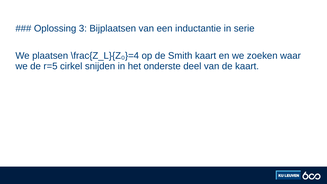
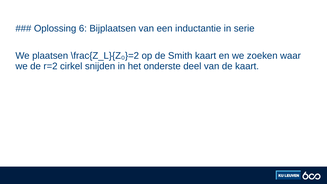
3: 3 -> 6
\frac{Z_L}{Z₀}=4: \frac{Z_L}{Z₀}=4 -> \frac{Z_L}{Z₀}=2
r=5: r=5 -> r=2
